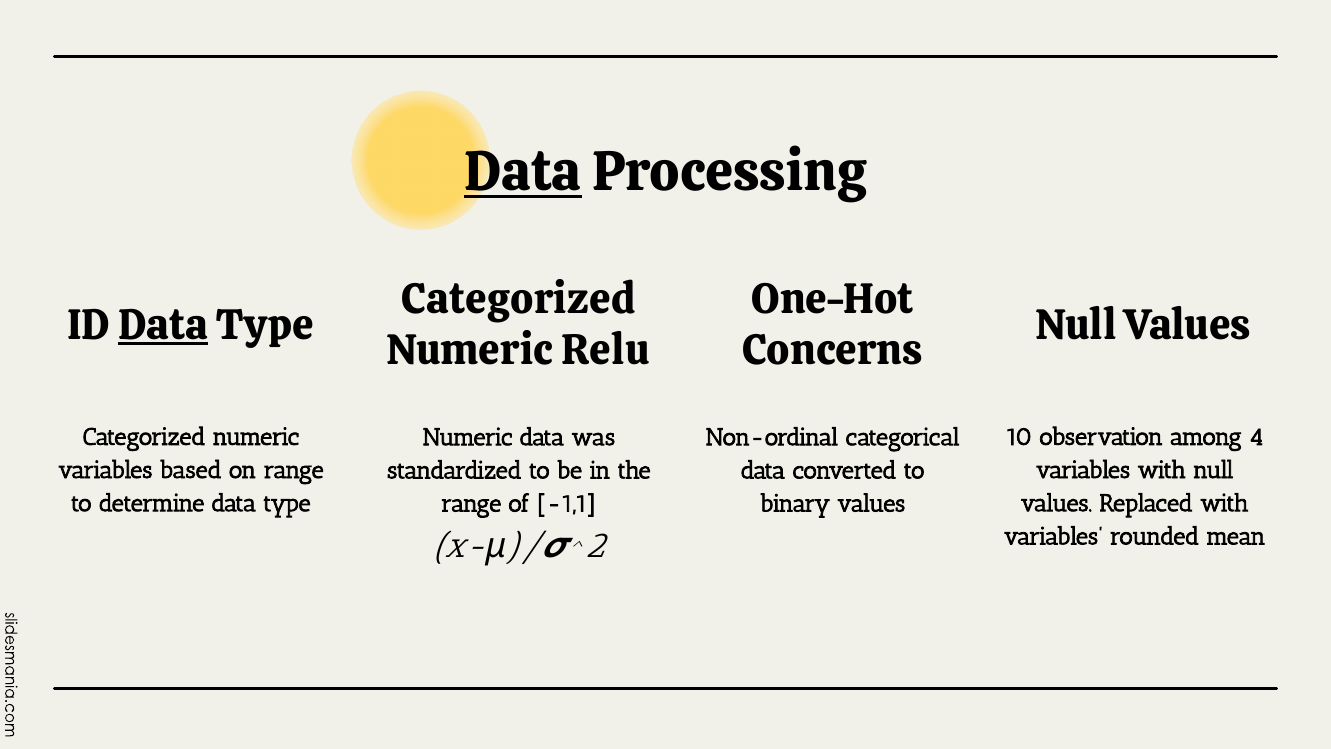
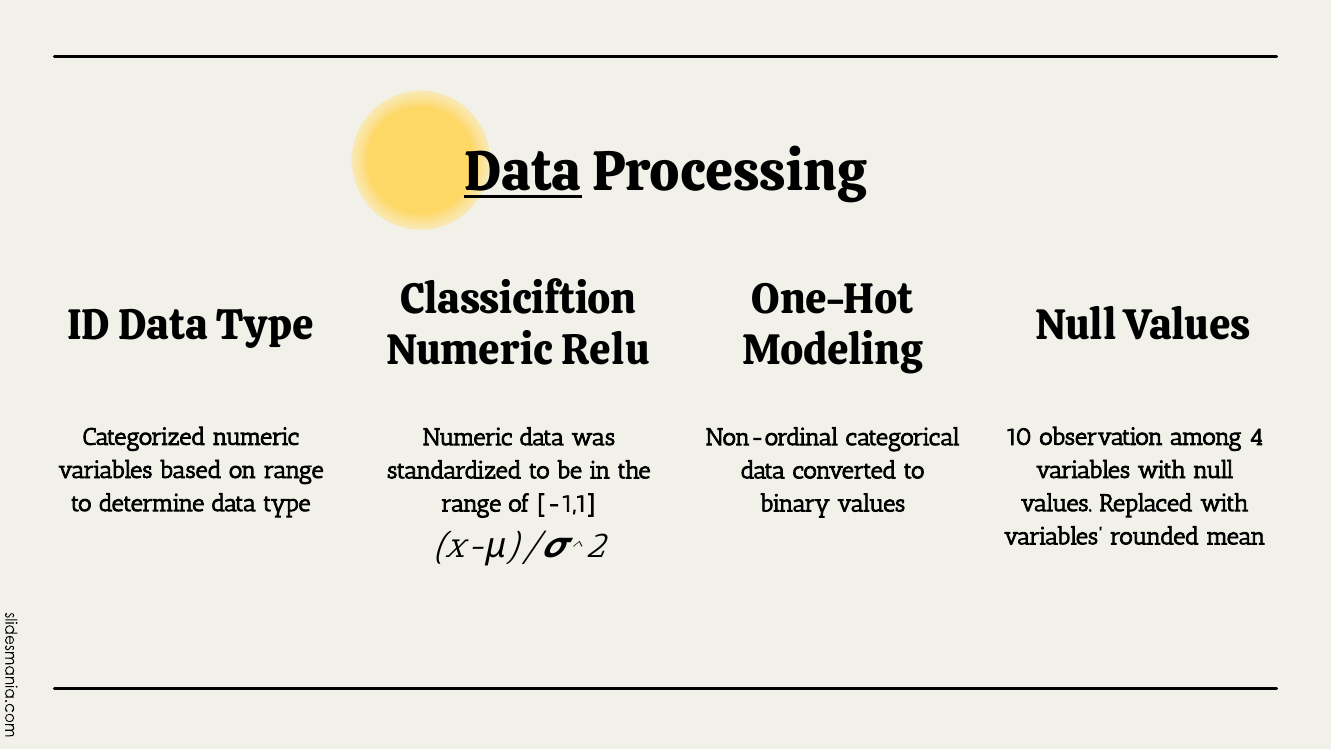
Categorized at (518, 300): Categorized -> Classiciftion
Data at (163, 325) underline: present -> none
Concerns: Concerns -> Modeling
